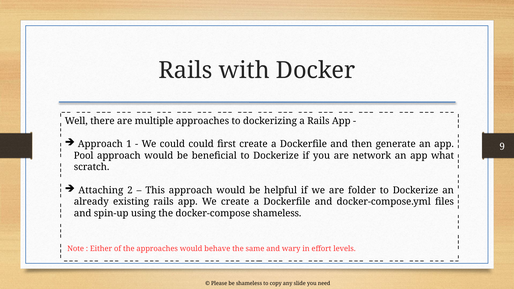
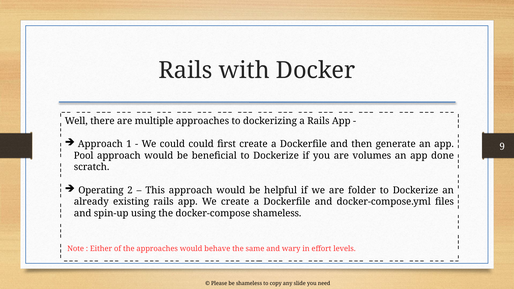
network: network -> volumes
what: what -> done
Attaching: Attaching -> Operating
